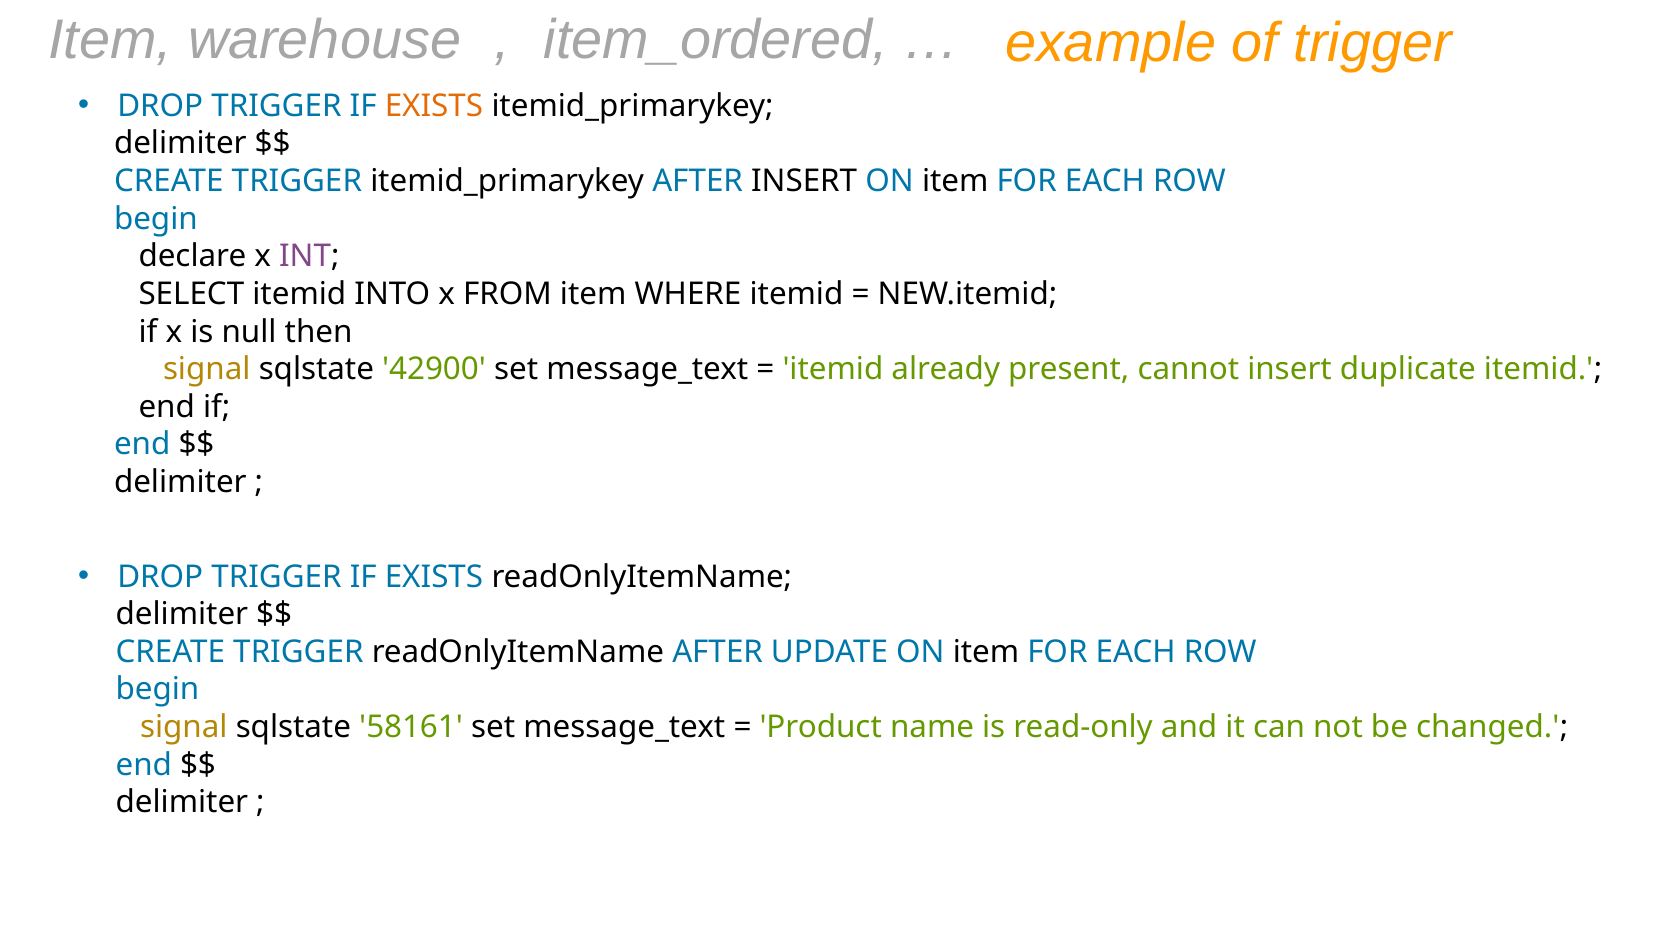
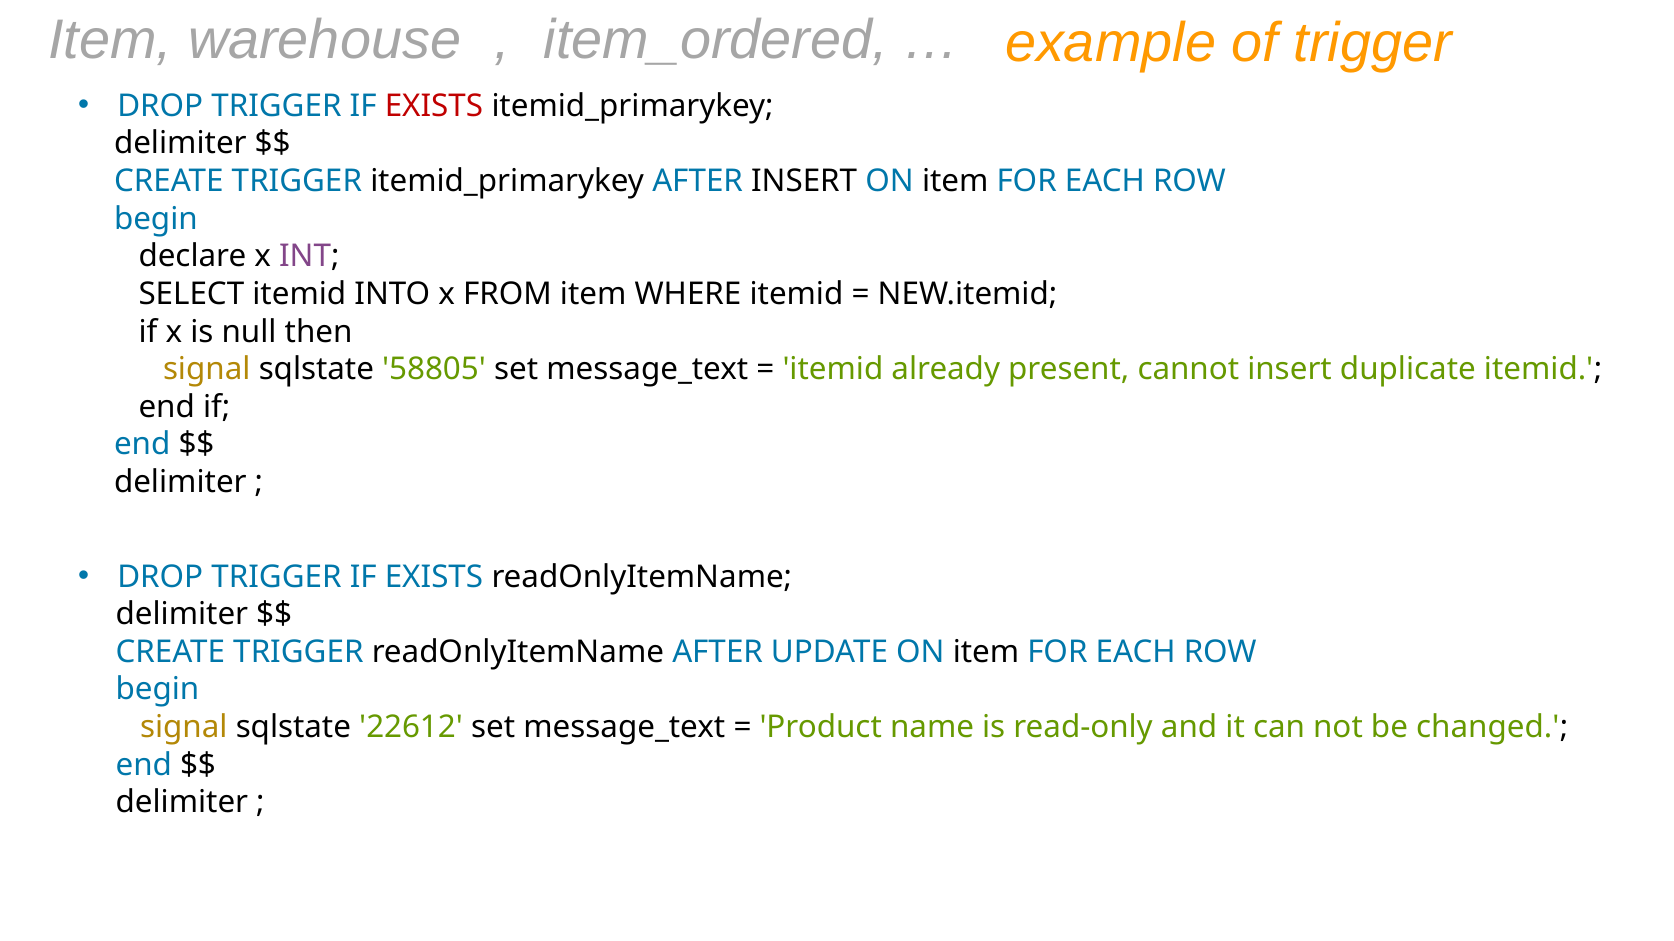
EXISTS at (434, 106) colour: orange -> red
42900: 42900 -> 58805
58161: 58161 -> 22612
